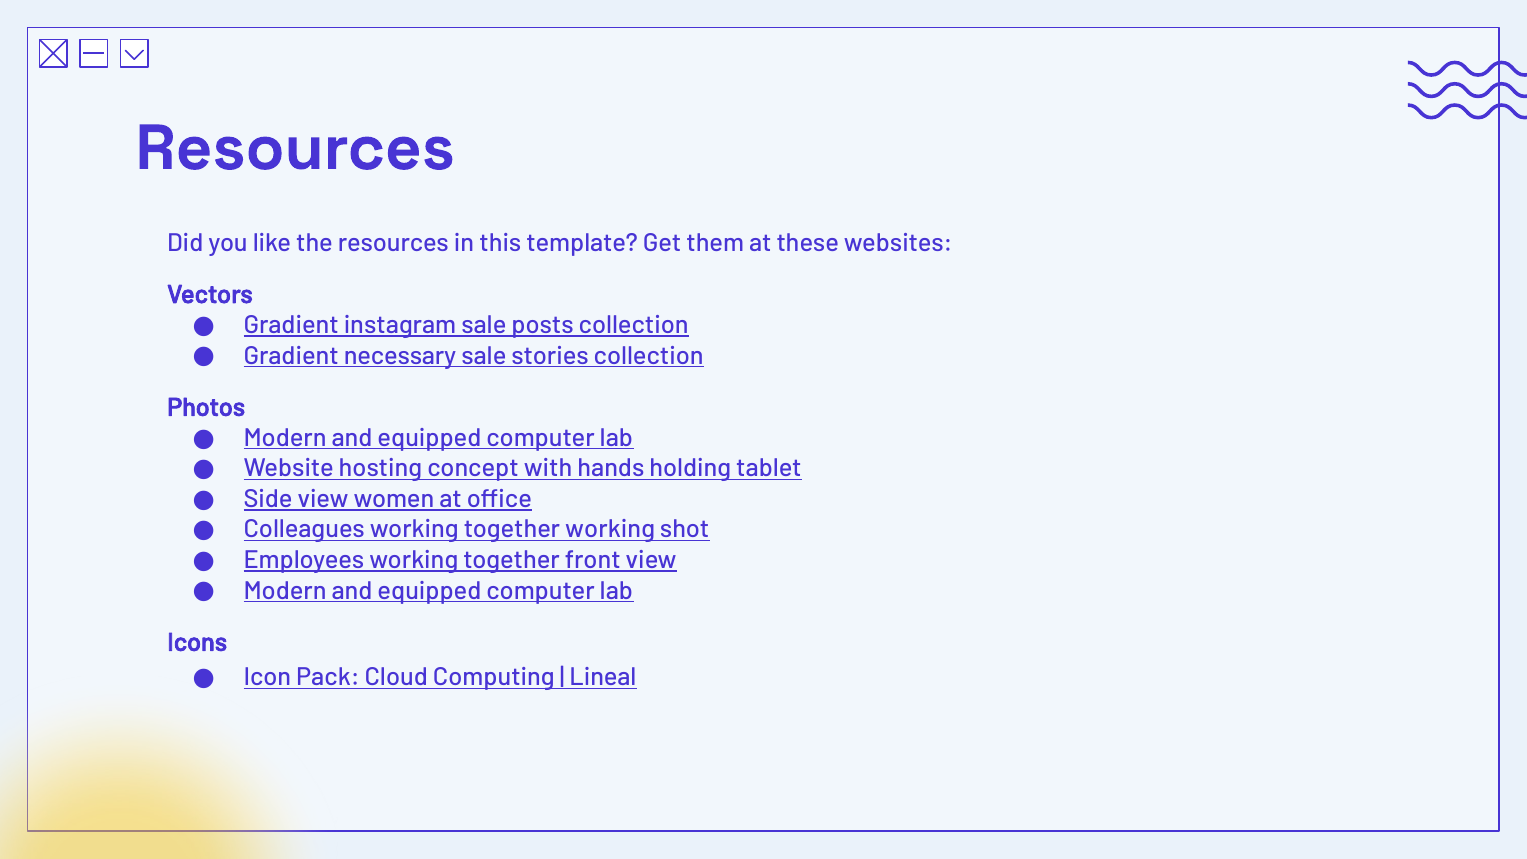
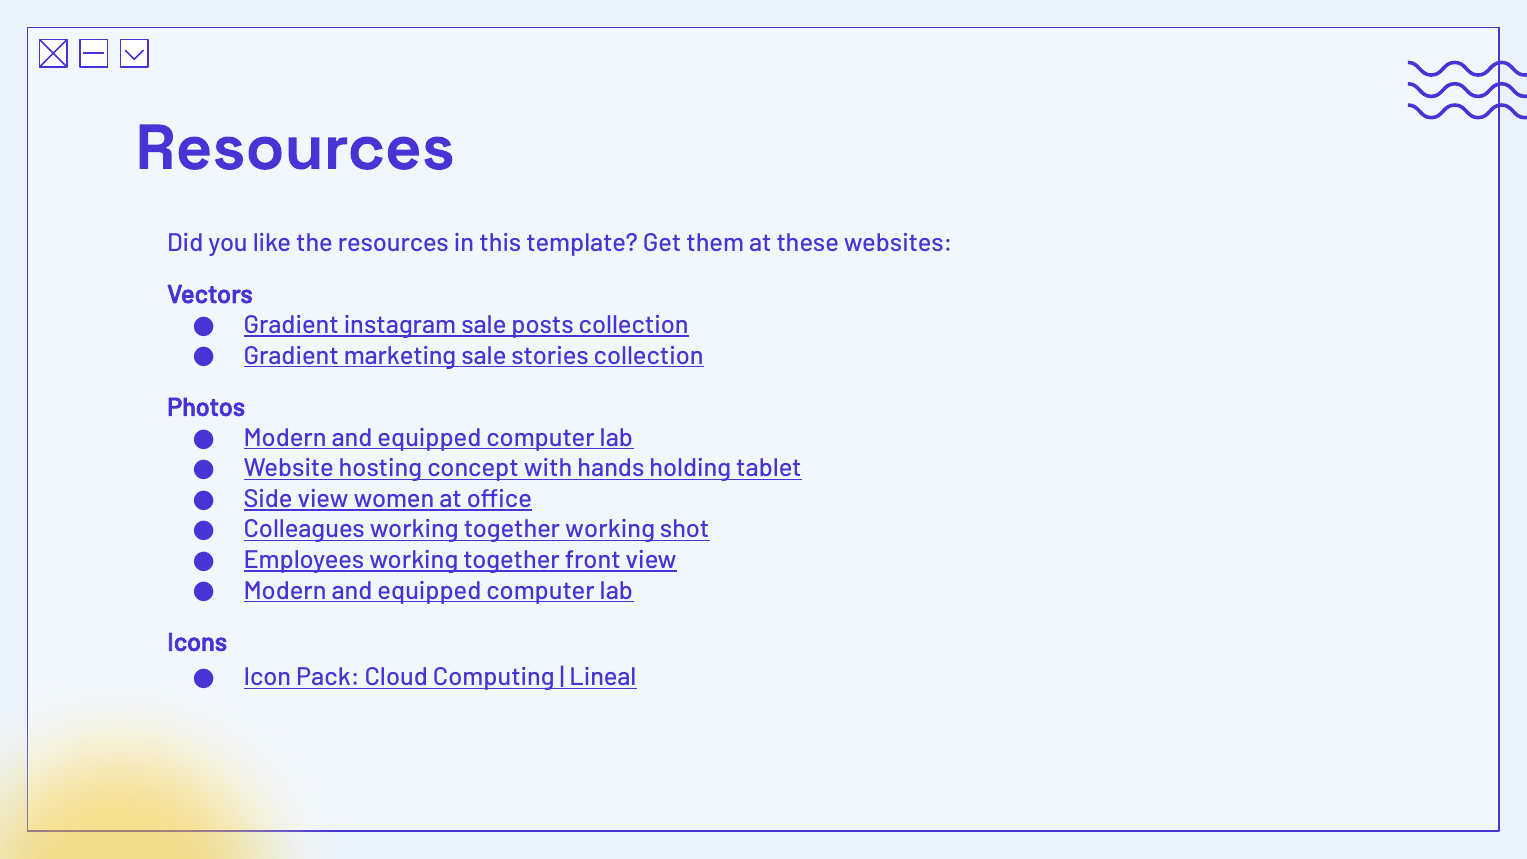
necessary: necessary -> marketing
